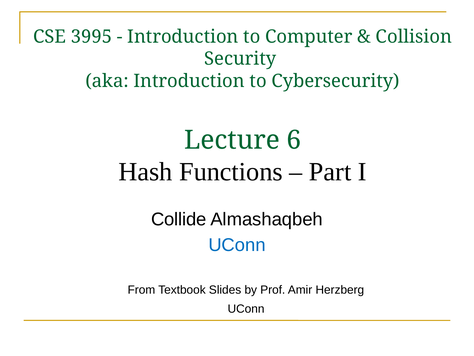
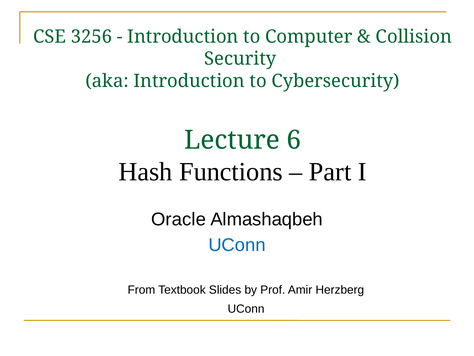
3995: 3995 -> 3256
Collide: Collide -> Oracle
